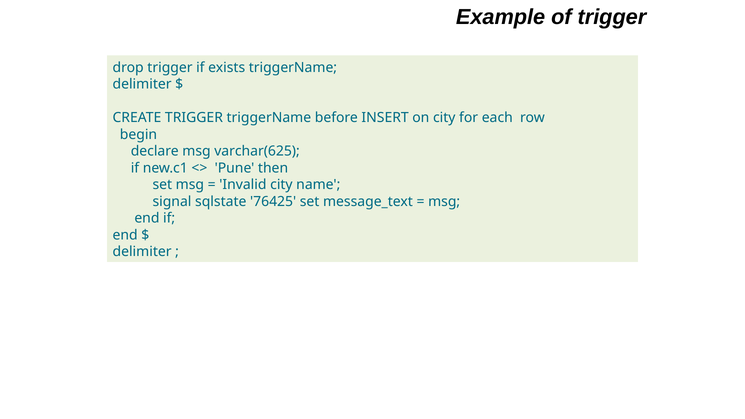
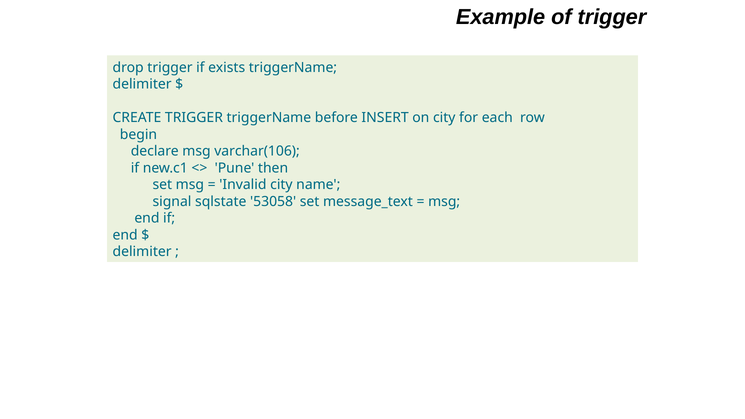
varchar(625: varchar(625 -> varchar(106
76425: 76425 -> 53058
